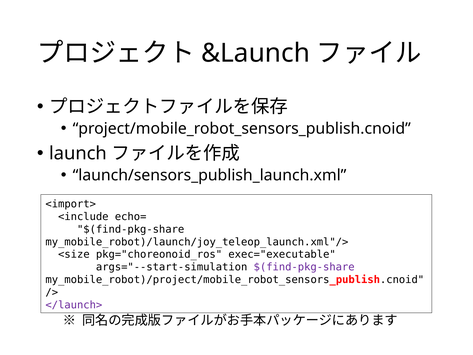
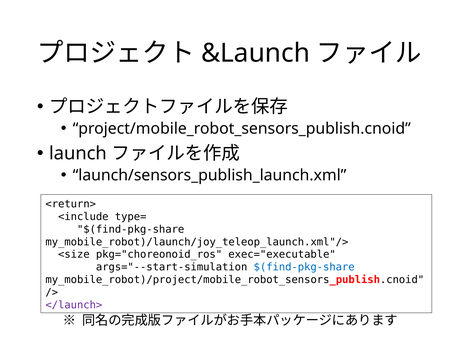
<import>: <import> -> <return>
echo=: echo= -> type=
$(find-pkg-share at (304, 267) colour: purple -> blue
